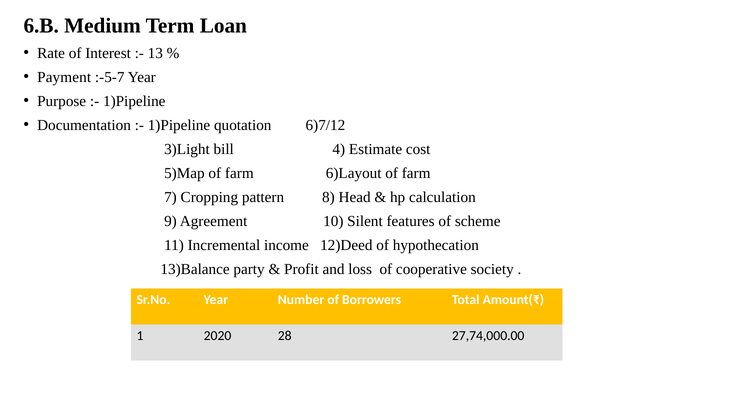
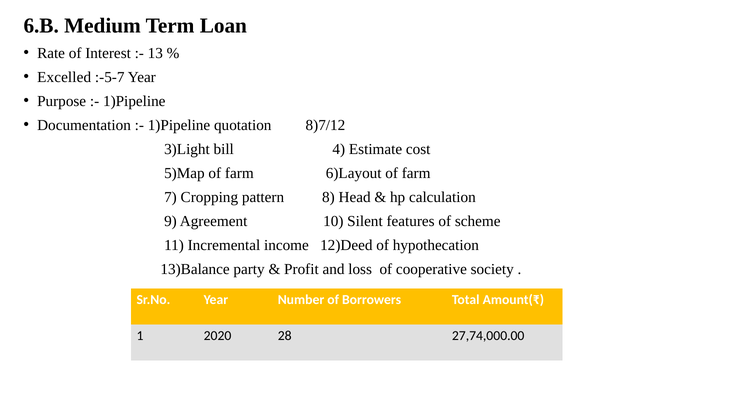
Payment: Payment -> Excelled
6)7/12: 6)7/12 -> 8)7/12
